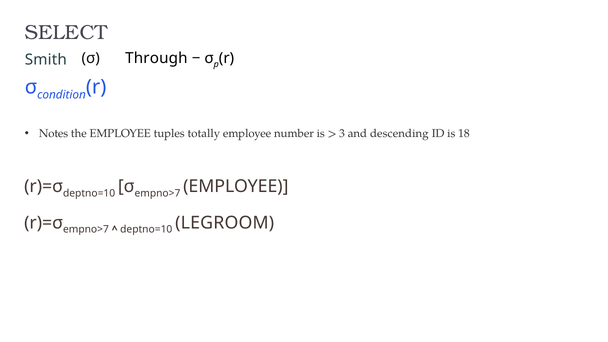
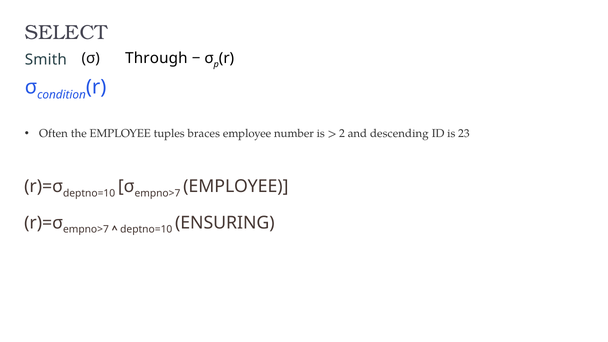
Notes: Notes -> Often
totally: totally -> braces
3: 3 -> 2
18: 18 -> 23
LEGROOM: LEGROOM -> ENSURING
